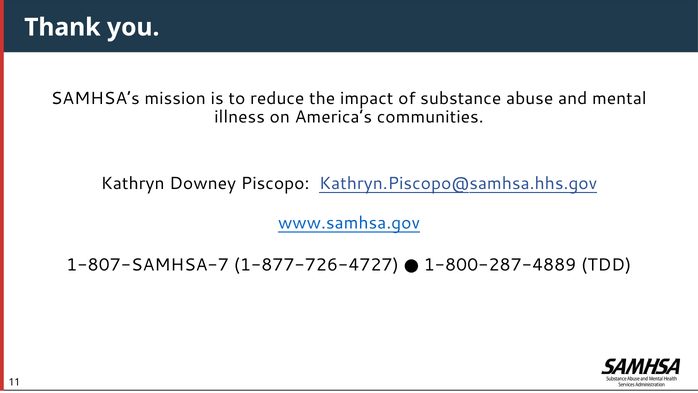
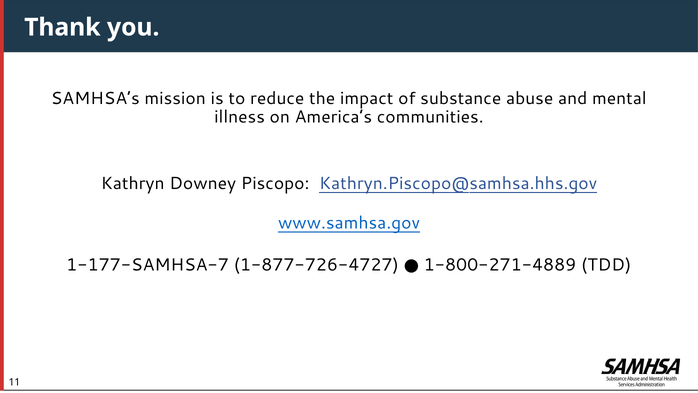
1-807-SAMHSA-7: 1-807-SAMHSA-7 -> 1-177-SAMHSA-7
1-800-287-4889: 1-800-287-4889 -> 1-800-271-4889
